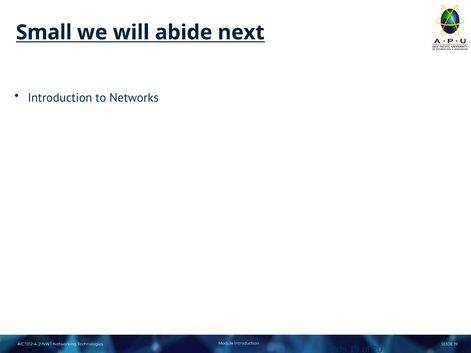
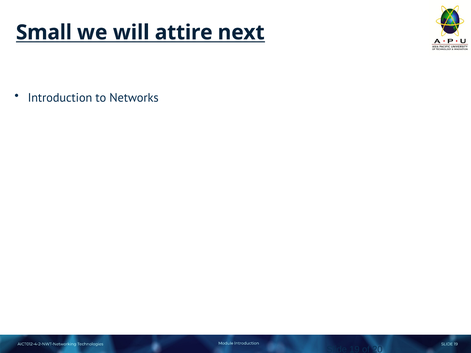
abide: abide -> attire
